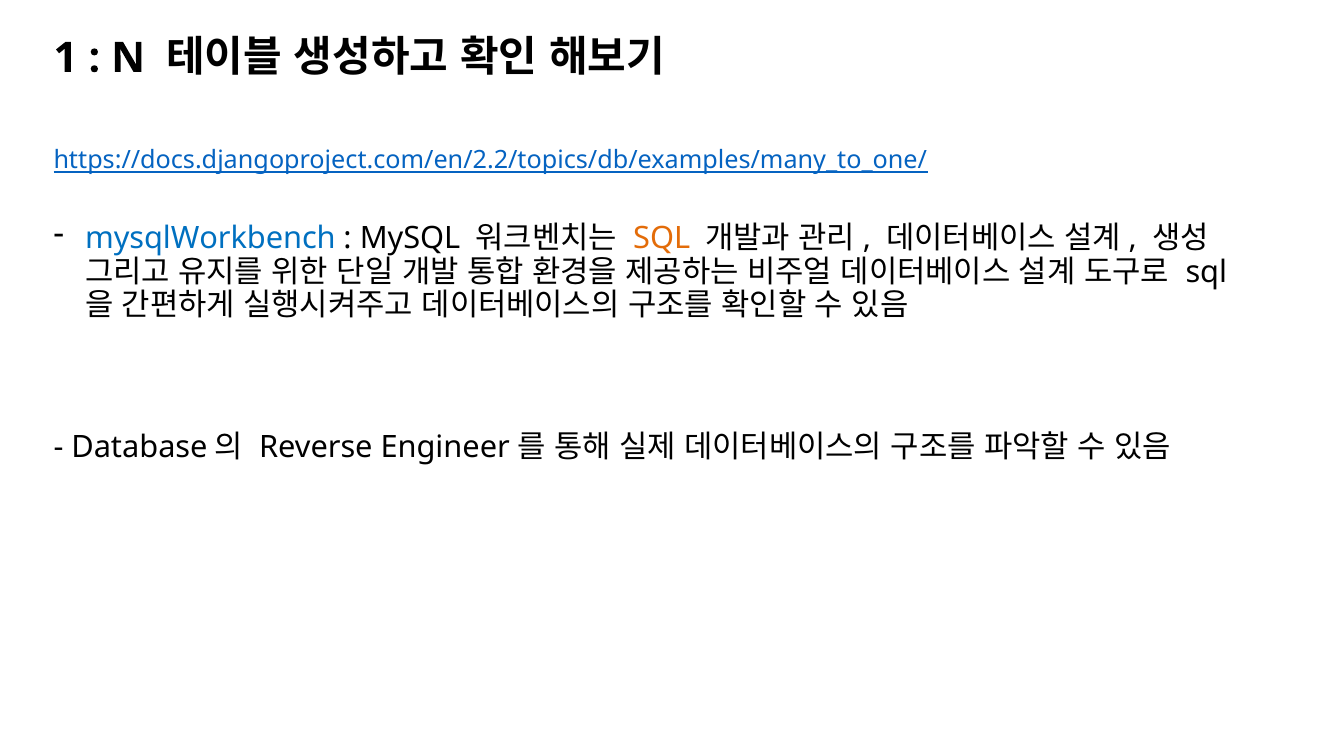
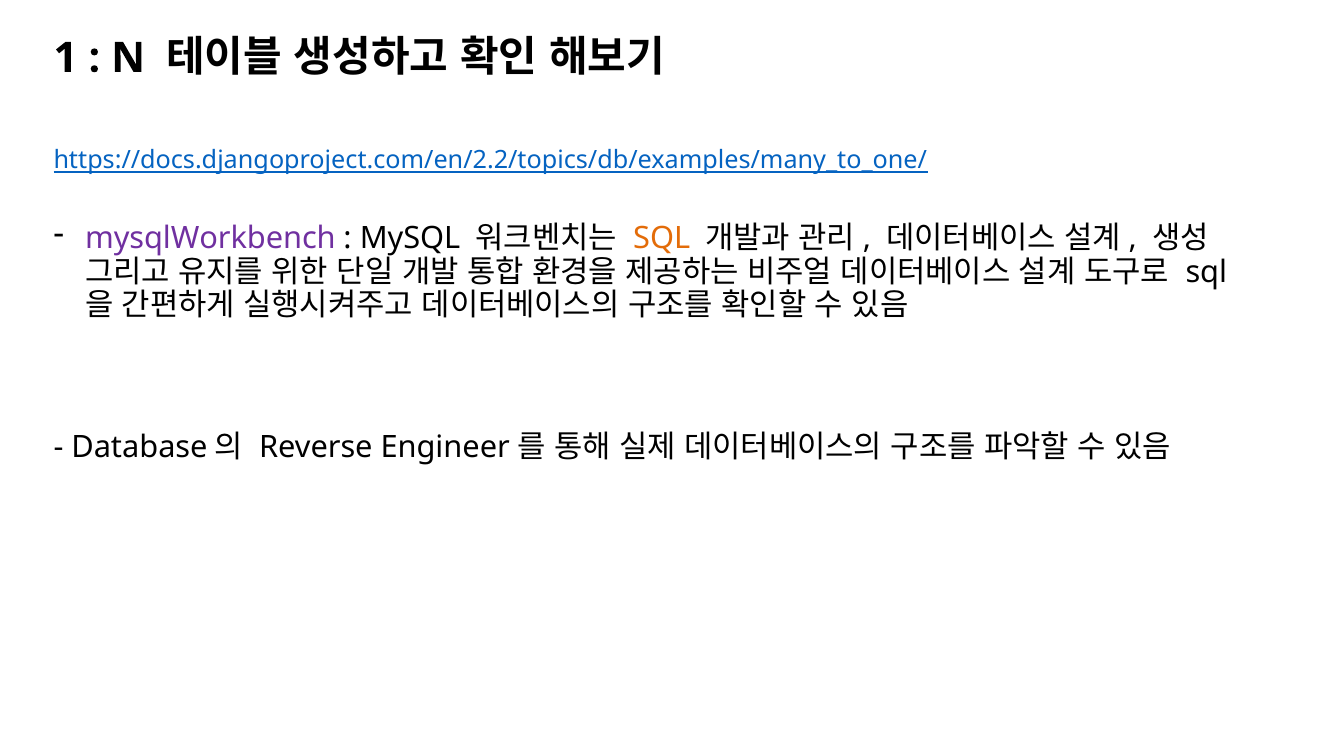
mysqlWorkbench colour: blue -> purple
